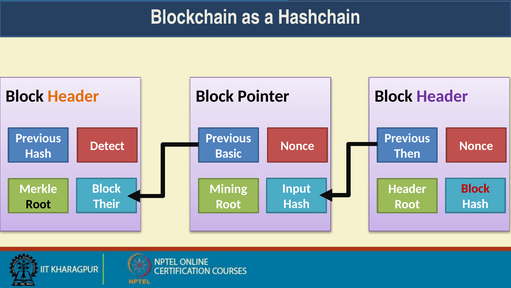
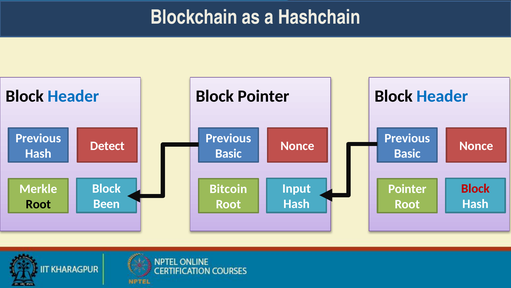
Header at (73, 96) colour: orange -> blue
Header at (442, 96) colour: purple -> blue
Then at (407, 153): Then -> Basic
Mining: Mining -> Bitcoin
Header at (407, 189): Header -> Pointer
Their: Their -> Been
